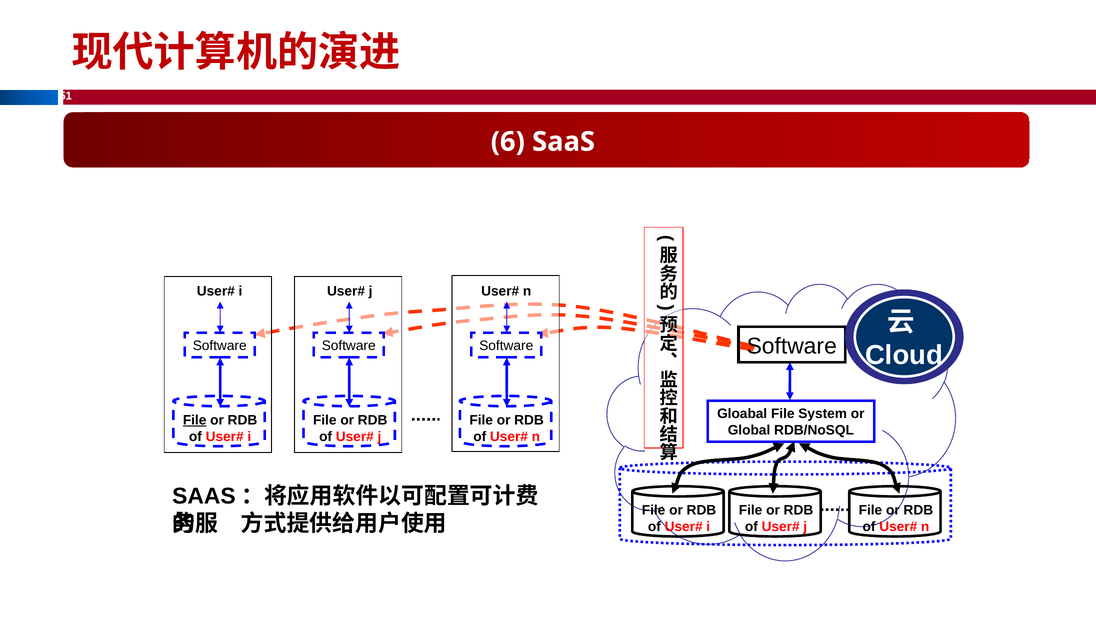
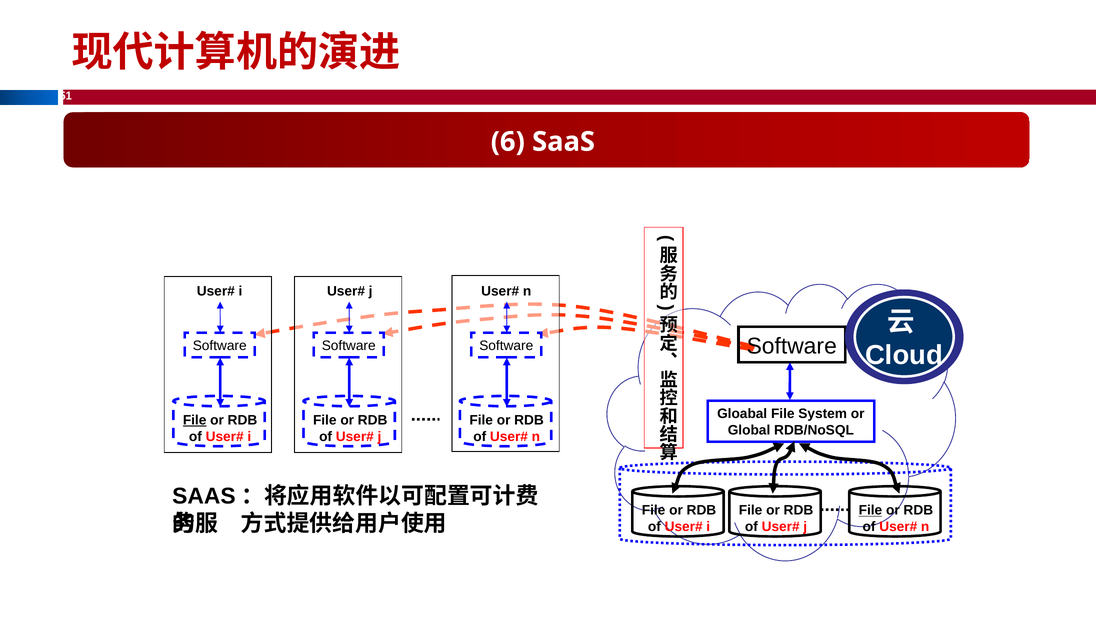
File at (870, 510) underline: none -> present
